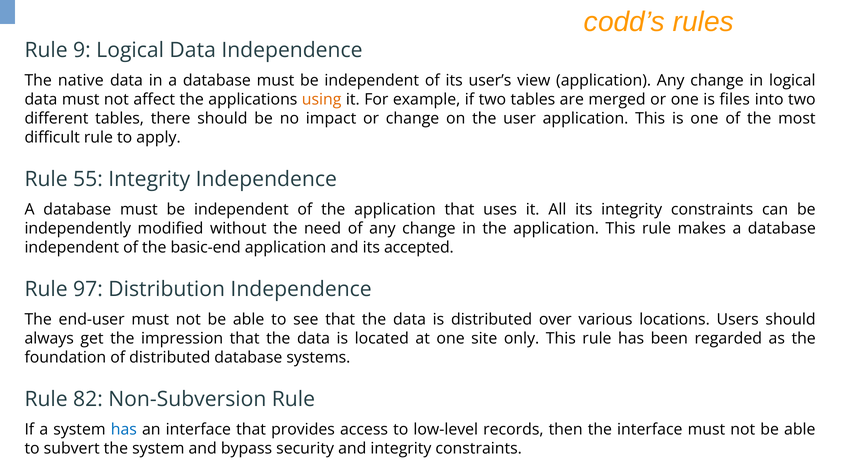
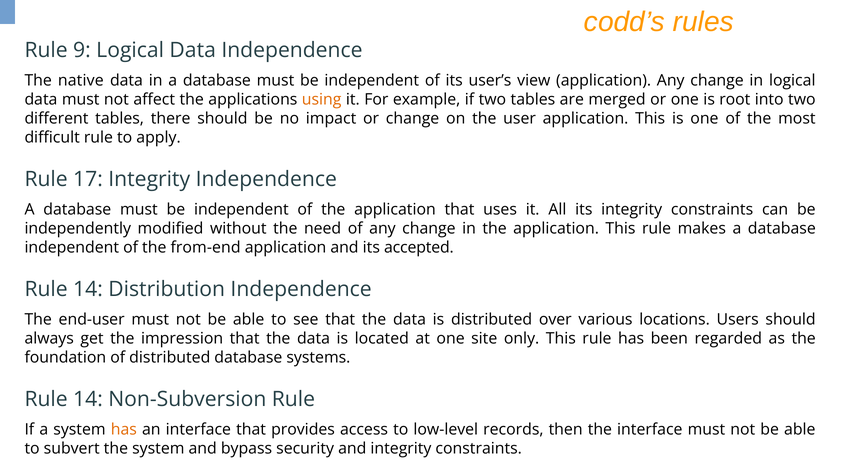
files: files -> root
55: 55 -> 17
basic-end: basic-end -> from-end
97 at (88, 289): 97 -> 14
82 at (88, 399): 82 -> 14
has at (124, 429) colour: blue -> orange
